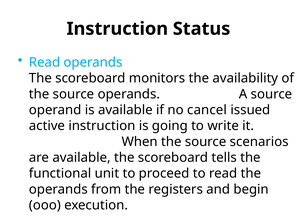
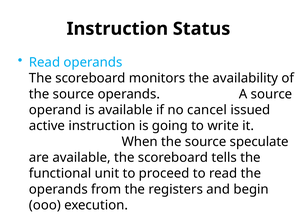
scenarios: scenarios -> speculate
